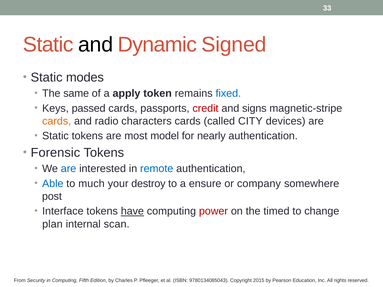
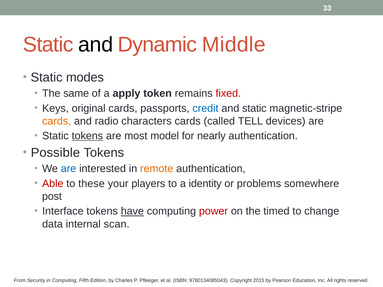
Signed: Signed -> Middle
fixed colour: blue -> red
passed: passed -> original
credit colour: red -> blue
and signs: signs -> static
CITY: CITY -> TELL
tokens at (87, 136) underline: none -> present
Forensic: Forensic -> Possible
remote colour: blue -> orange
Able colour: blue -> red
much: much -> these
destroy: destroy -> players
ensure: ensure -> identity
company: company -> problems
plan: plan -> data
